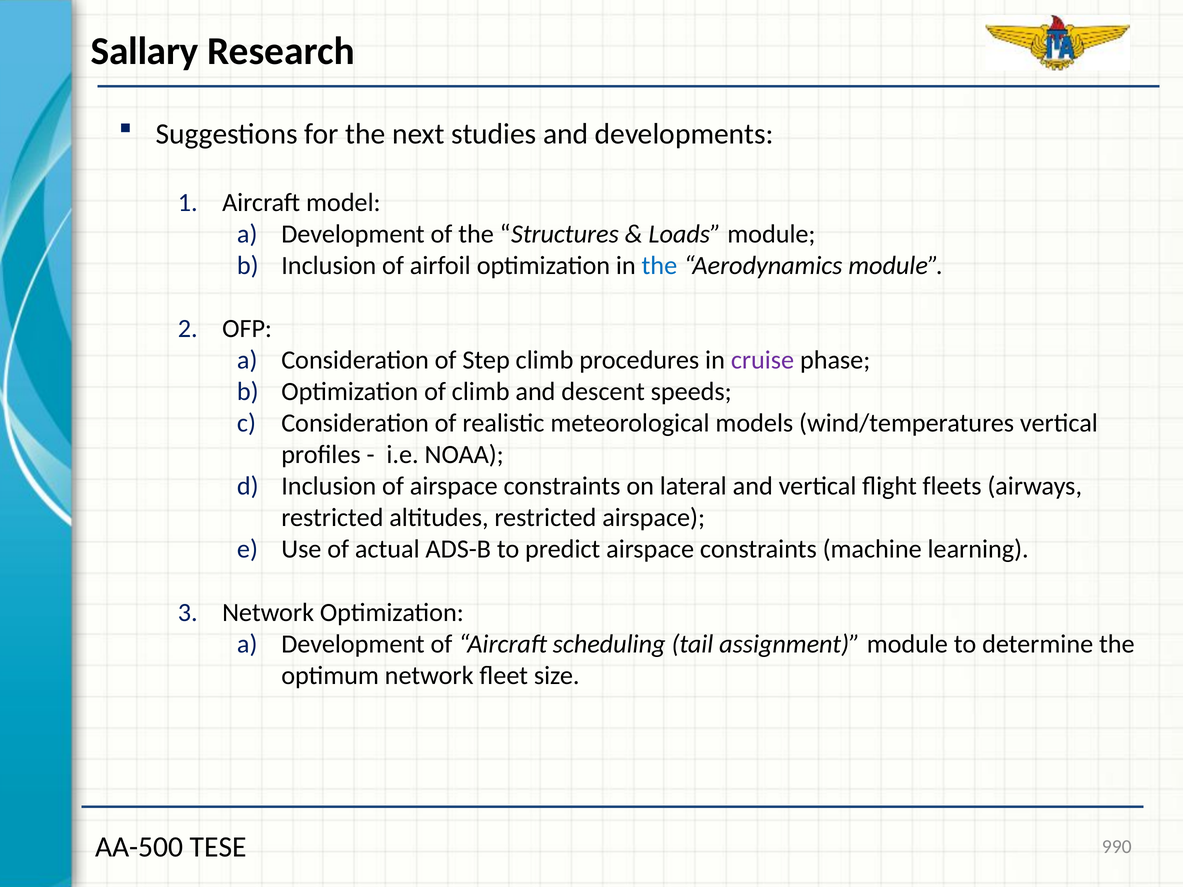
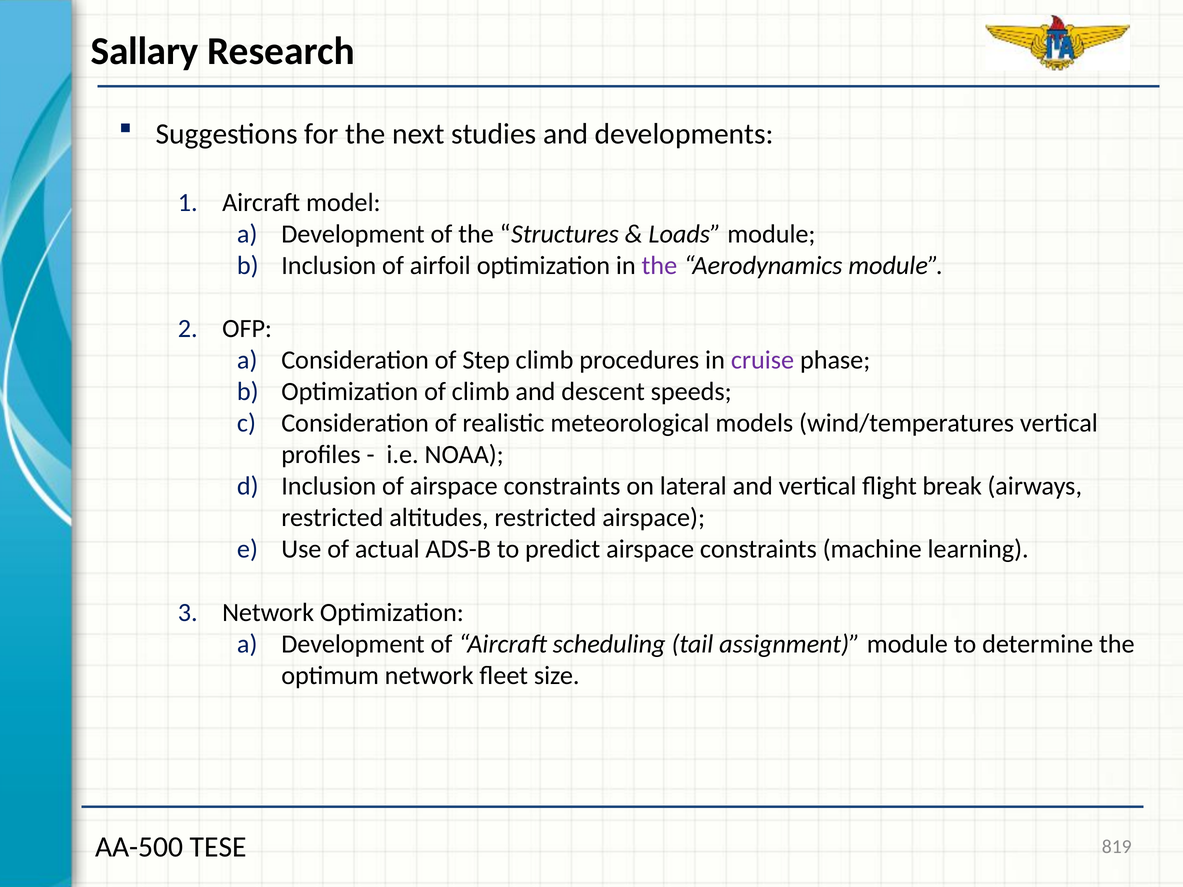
the at (659, 266) colour: blue -> purple
fleets: fleets -> break
990: 990 -> 819
